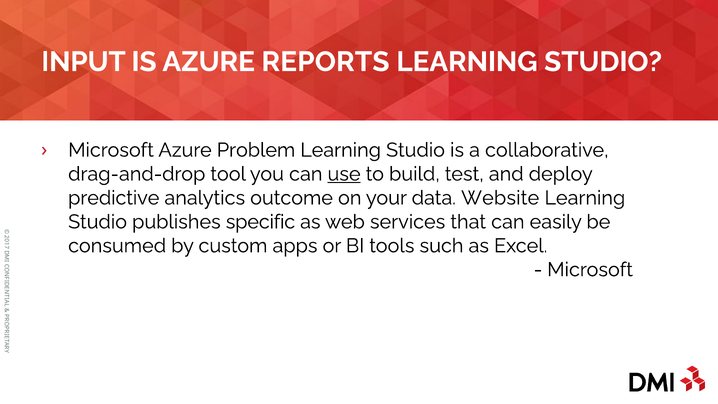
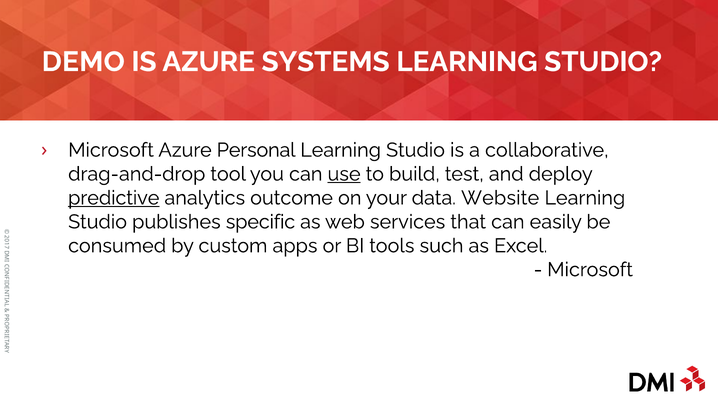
INPUT: INPUT -> DEMO
REPORTS: REPORTS -> SYSTEMS
Problem: Problem -> Personal
predictive underline: none -> present
